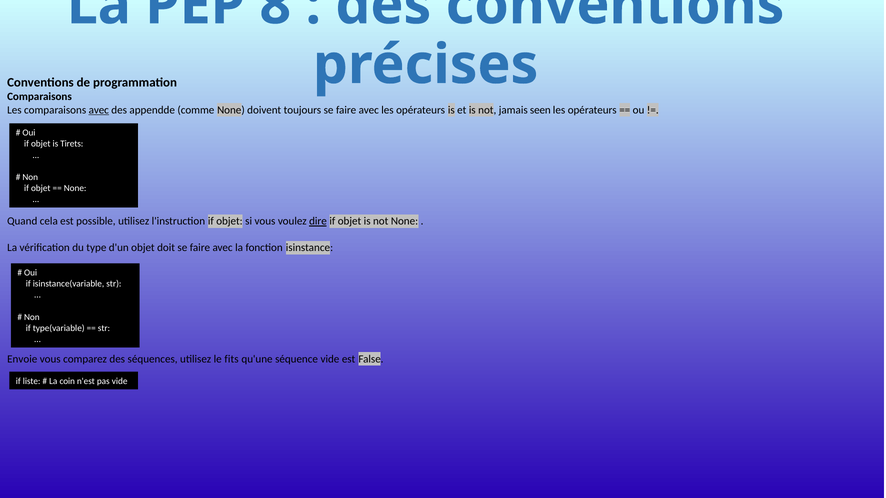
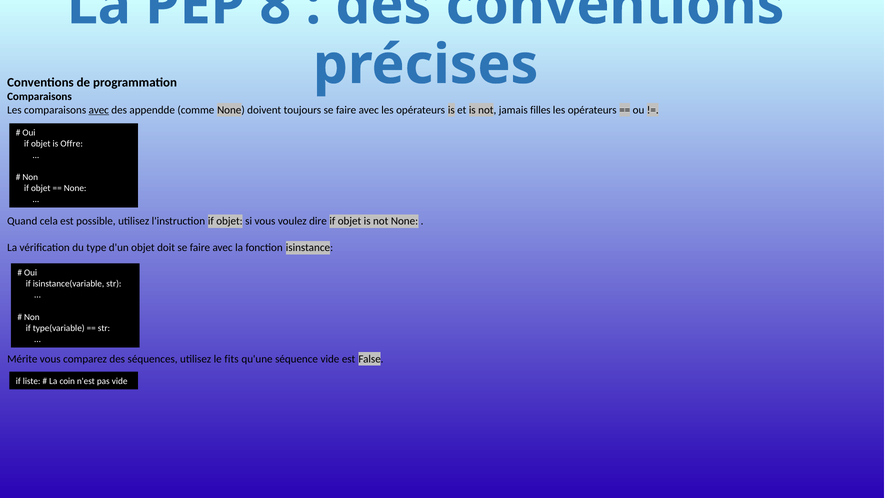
seen: seen -> filles
Tirets: Tirets -> Offre
dire underline: present -> none
Envoie: Envoie -> Mérite
